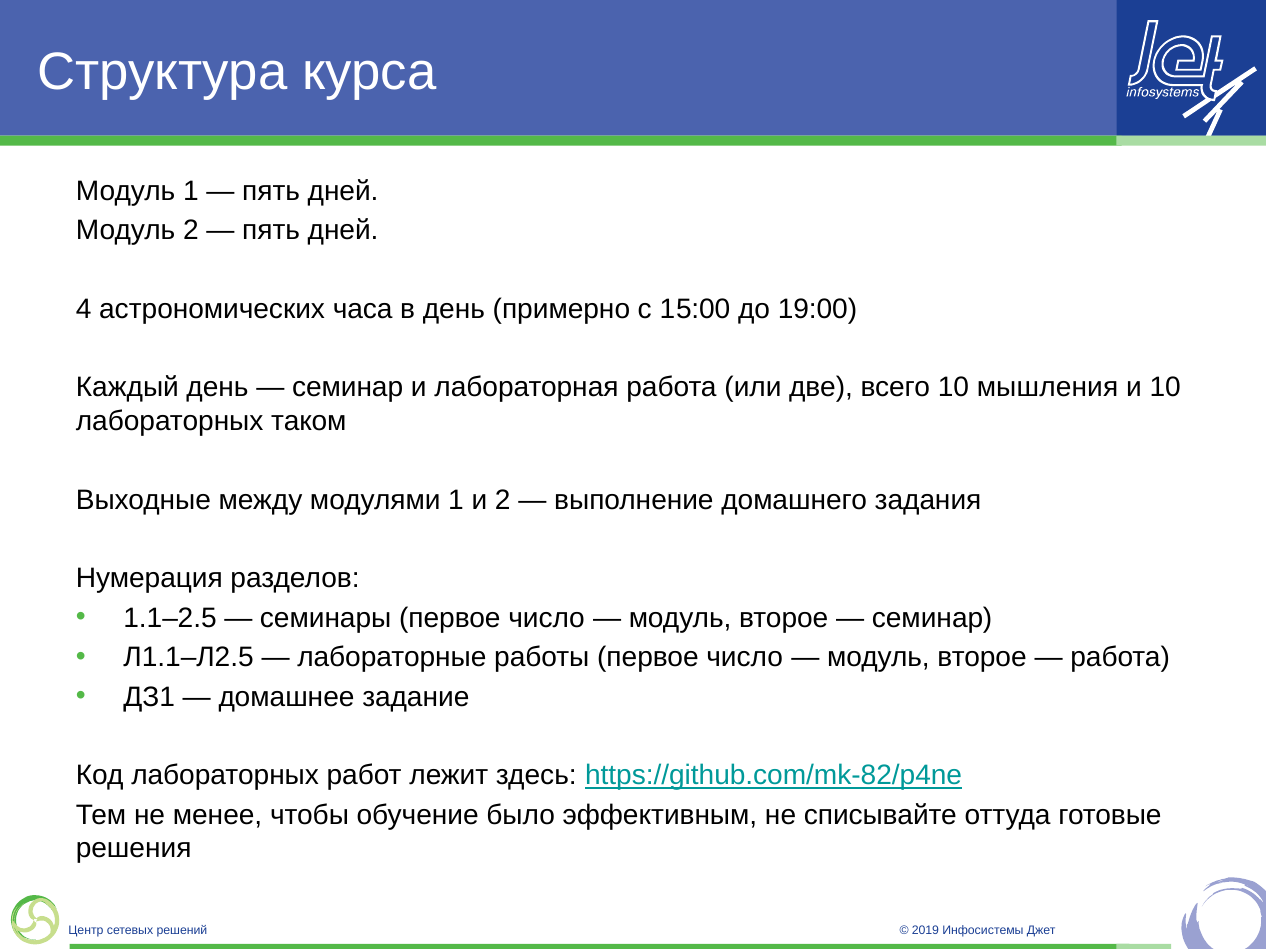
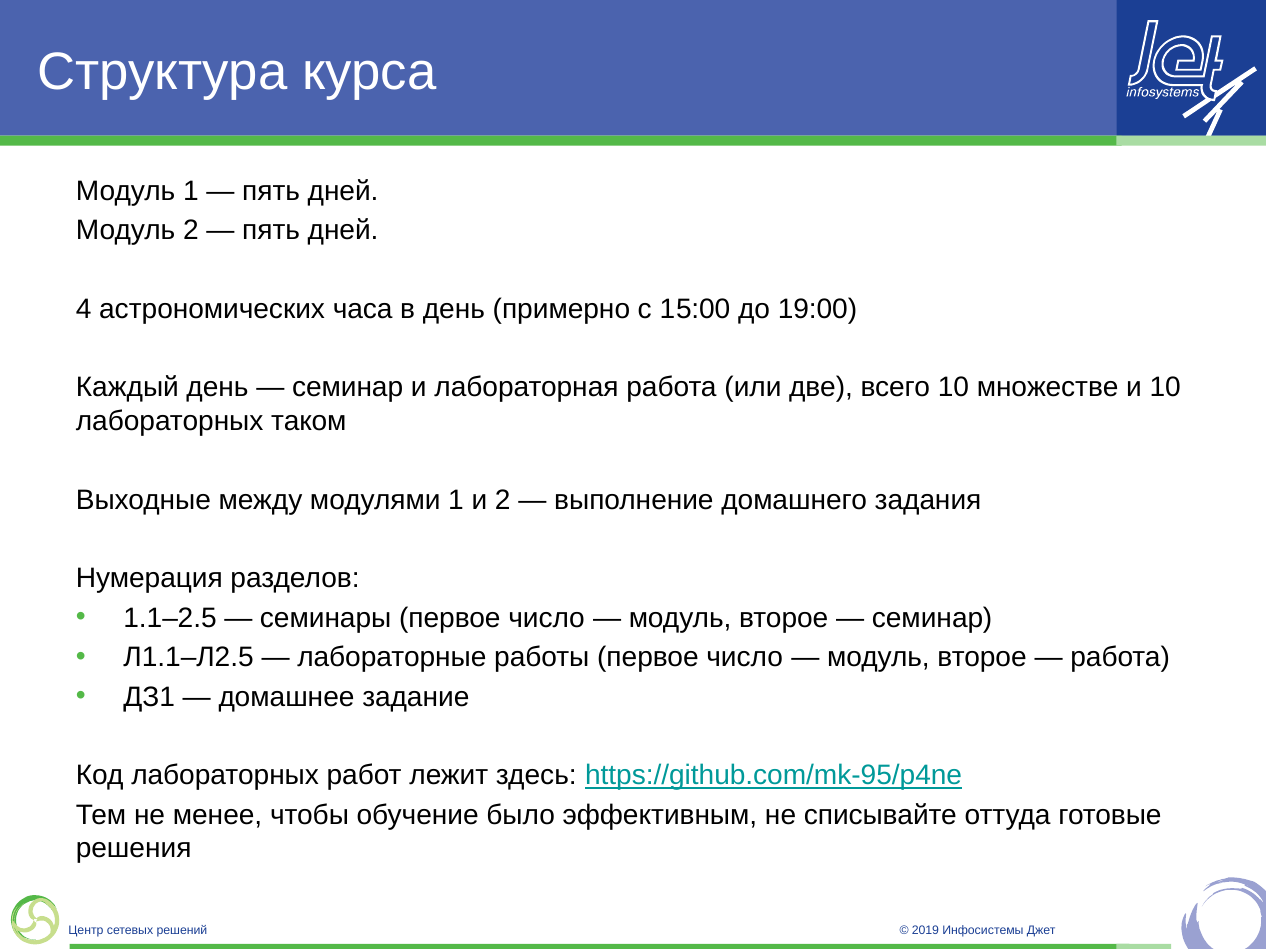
мышления: мышления -> множестве
https://github.com/mk-82/p4ne: https://github.com/mk-82/p4ne -> https://github.com/mk-95/p4ne
